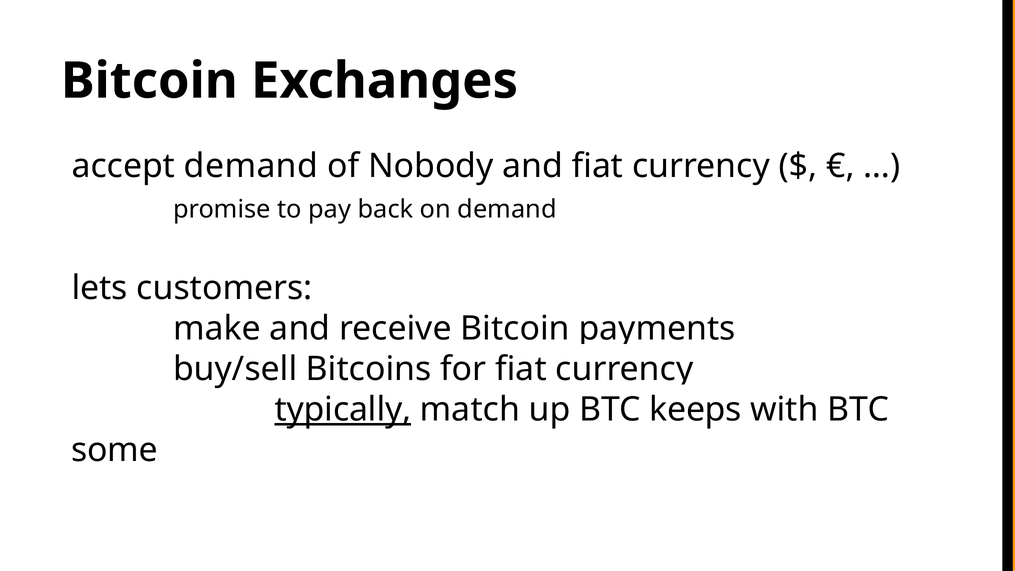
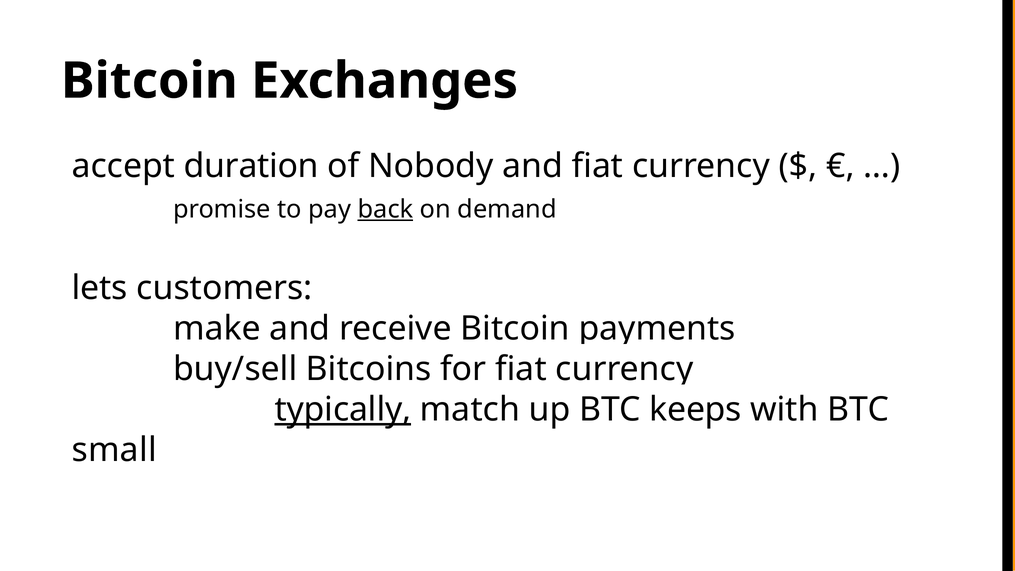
accept demand: demand -> duration
back underline: none -> present
some: some -> small
